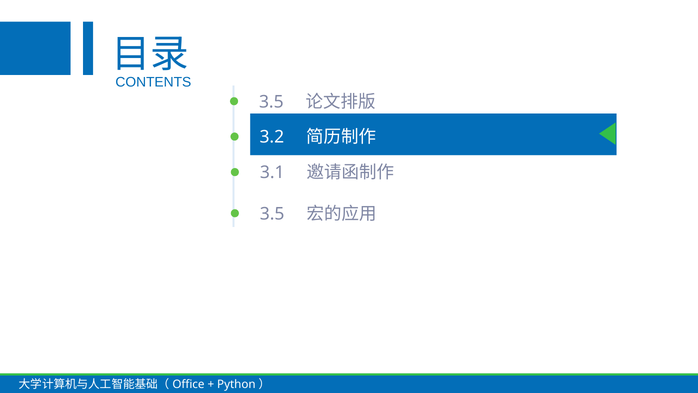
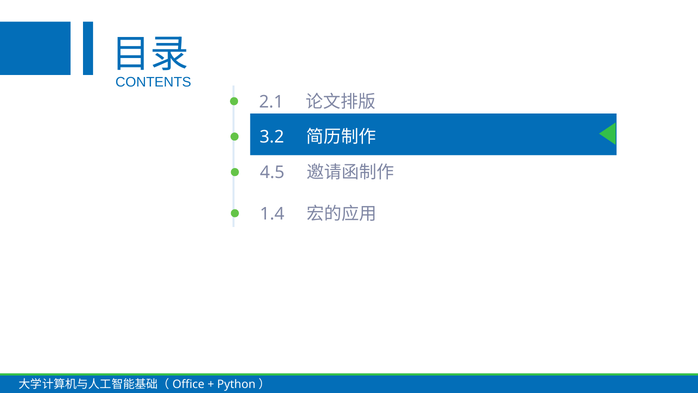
3.5 at (271, 102): 3.5 -> 2.1
3.1: 3.1 -> 4.5
3.5 at (272, 214): 3.5 -> 1.4
